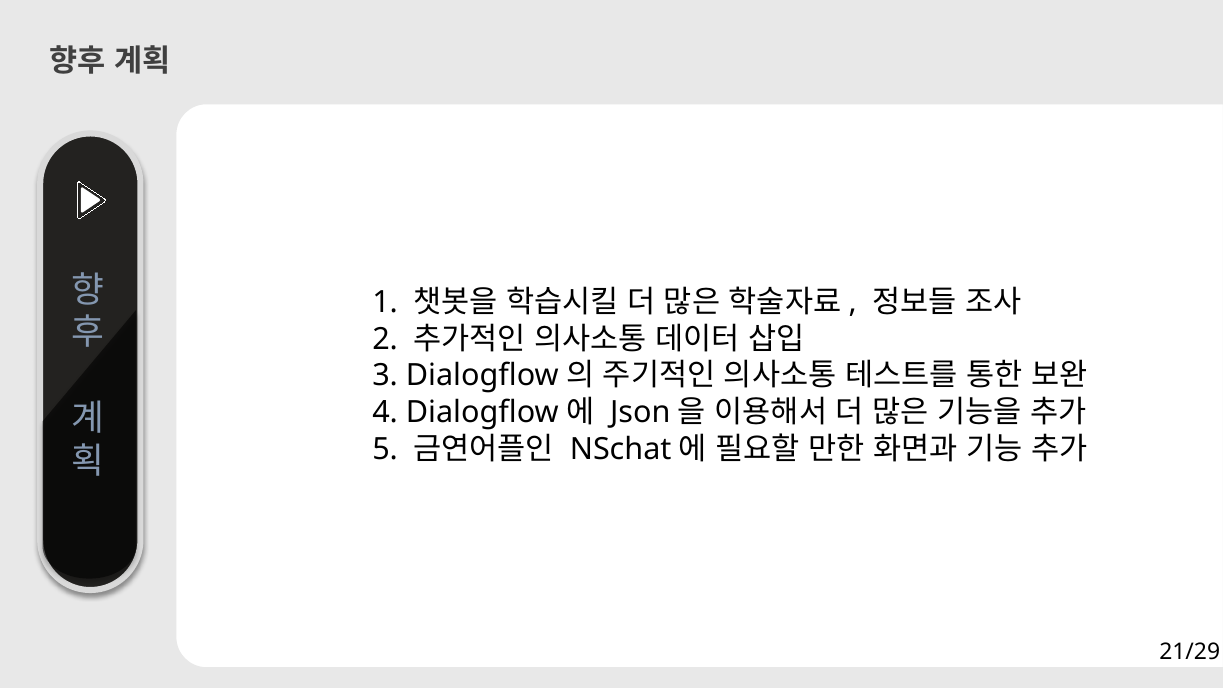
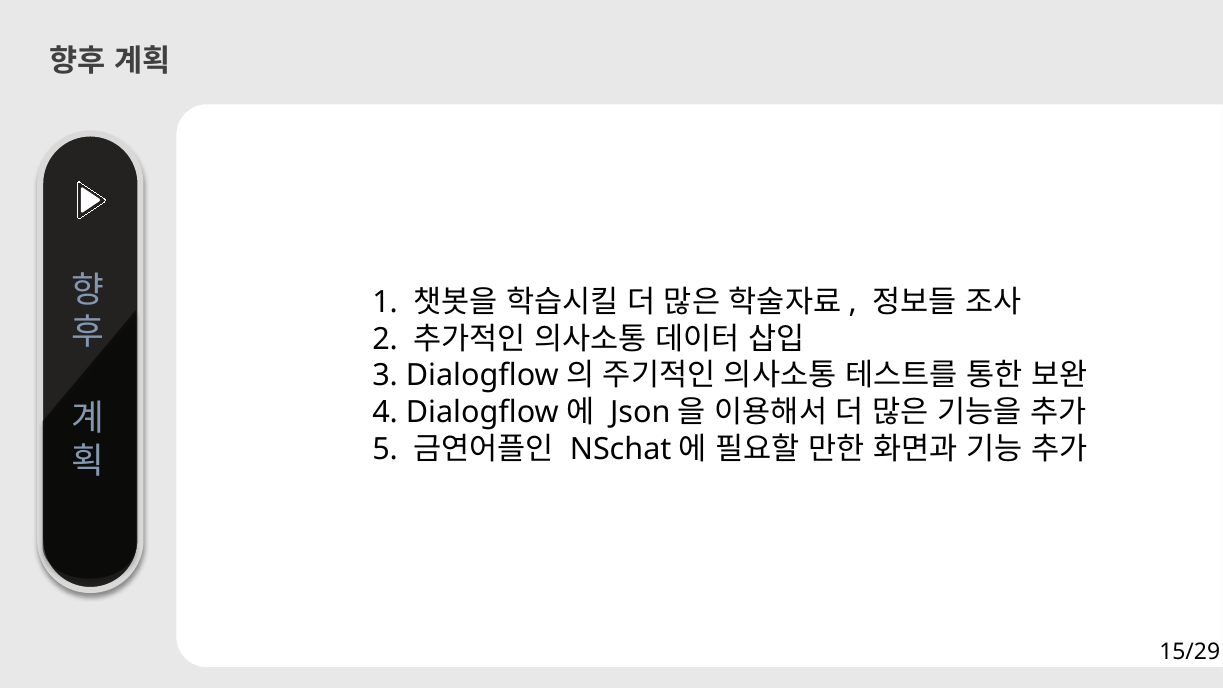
21/29: 21/29 -> 15/29
